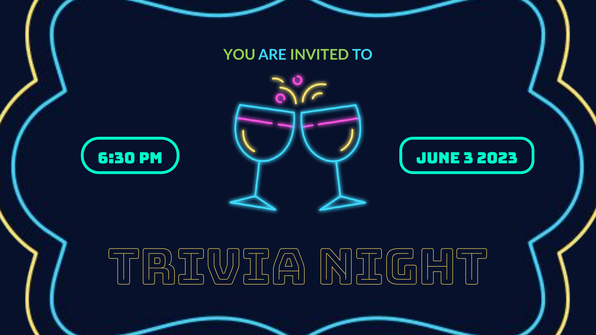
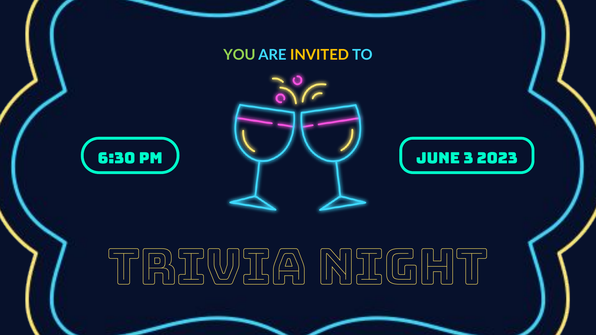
INVITED colour: light green -> yellow
